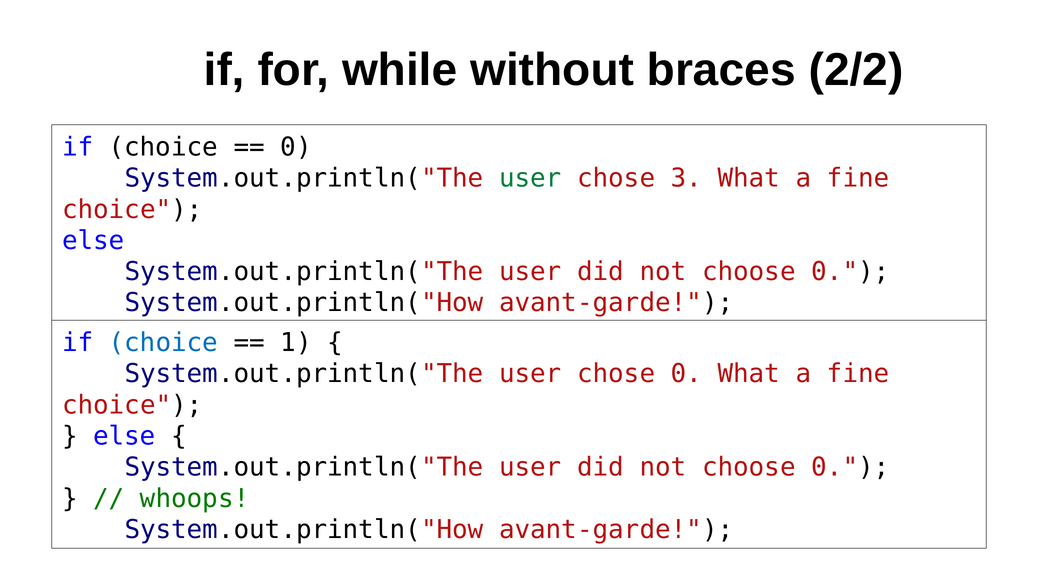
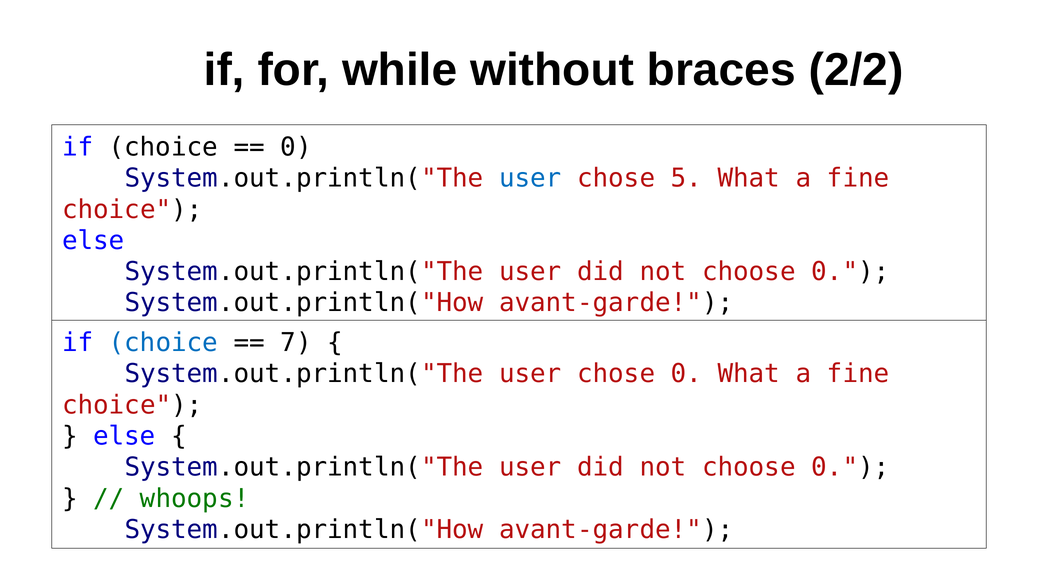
user at (530, 178) colour: green -> blue
3: 3 -> 5
1: 1 -> 7
